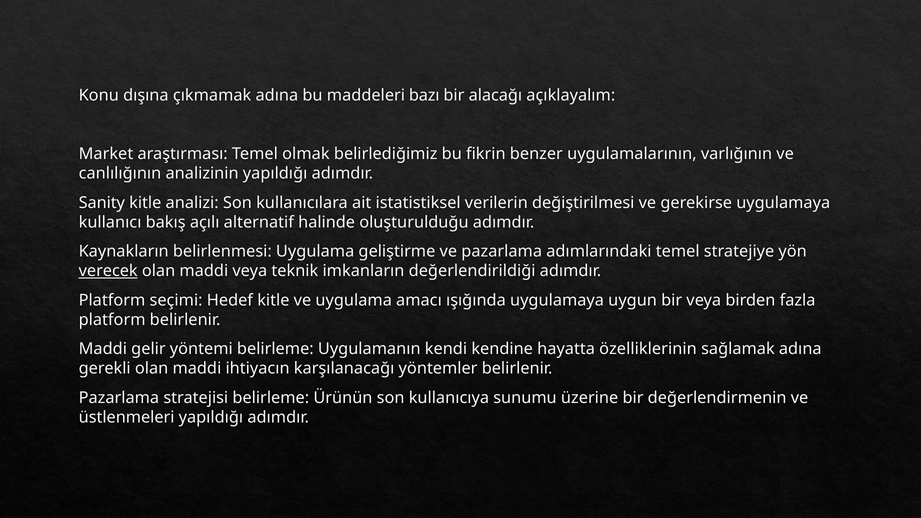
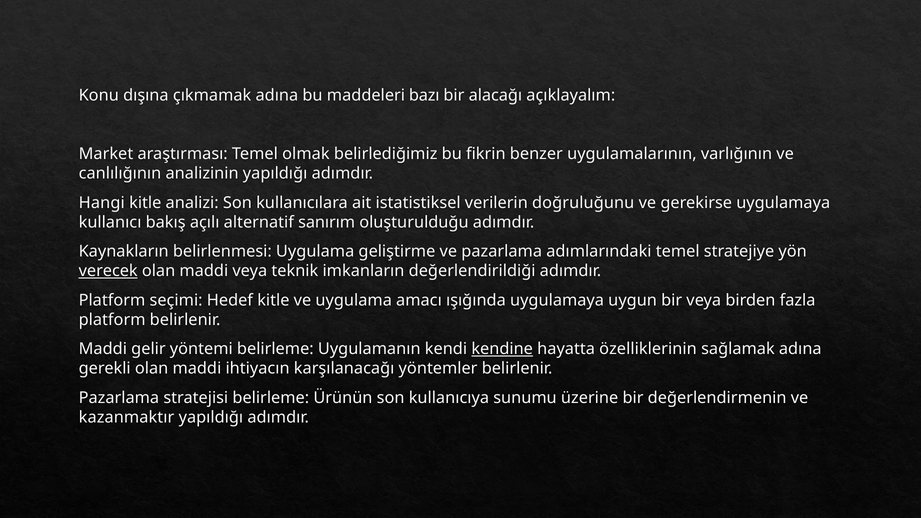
Sanity: Sanity -> Hangi
değiştirilmesi: değiştirilmesi -> doğruluğunu
halinde: halinde -> sanırım
kendine underline: none -> present
üstlenmeleri: üstlenmeleri -> kazanmaktır
